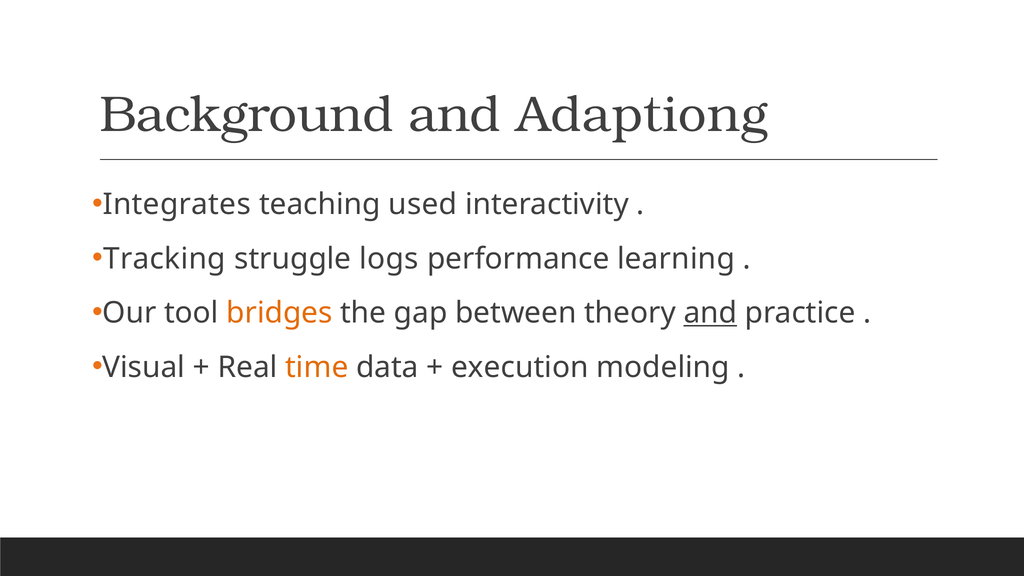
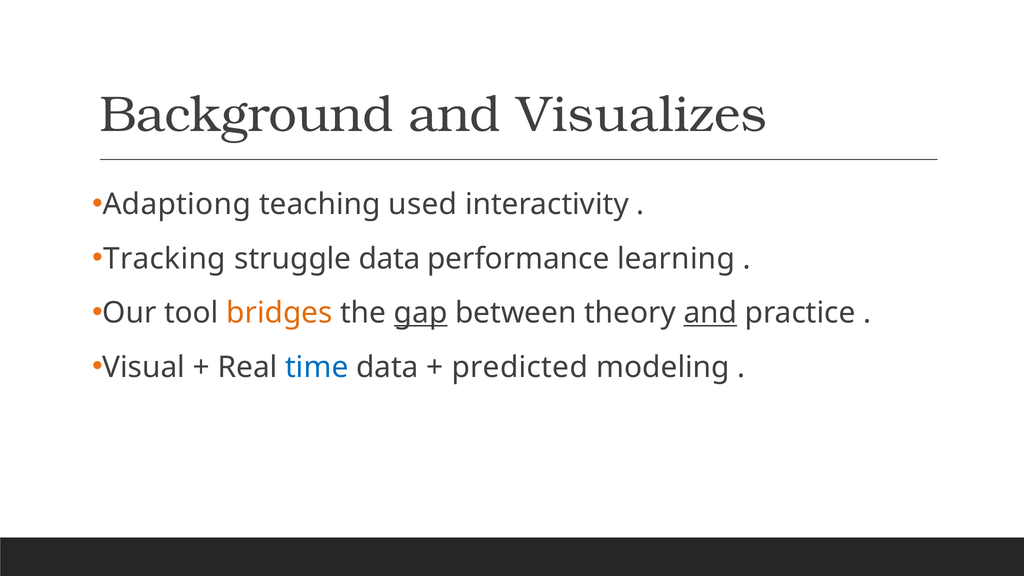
Adaptiong: Adaptiong -> Visualizes
Integrates: Integrates -> Adaptiong
struggle logs: logs -> data
gap underline: none -> present
time colour: orange -> blue
execution: execution -> predicted
